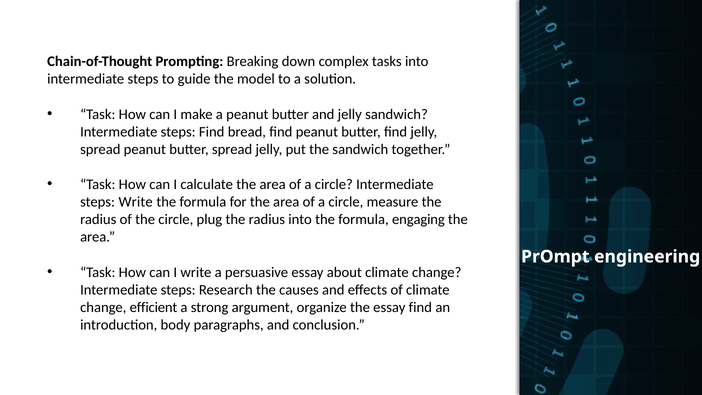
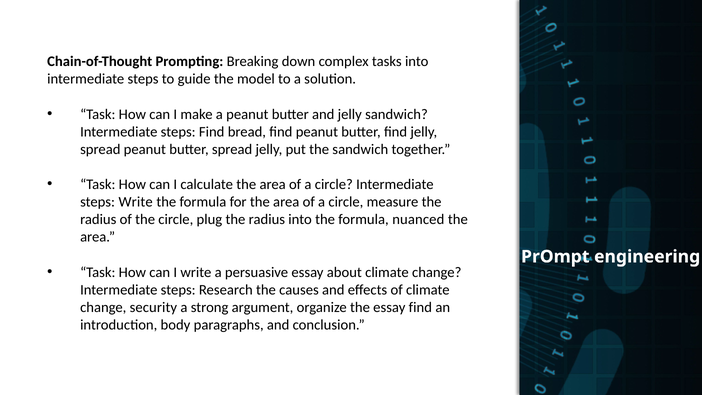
engaging: engaging -> nuanced
efficient: efficient -> security
